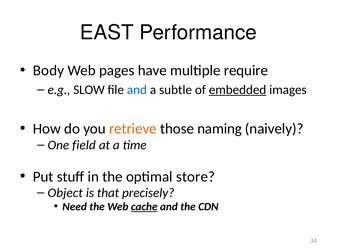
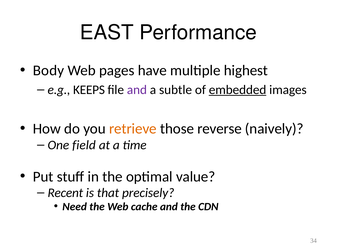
require: require -> highest
SLOW: SLOW -> KEEPS
and at (137, 90) colour: blue -> purple
naming: naming -> reverse
store: store -> value
Object: Object -> Recent
cache underline: present -> none
